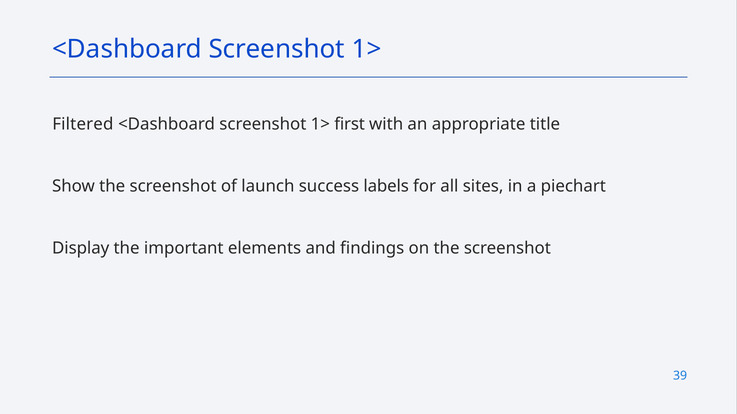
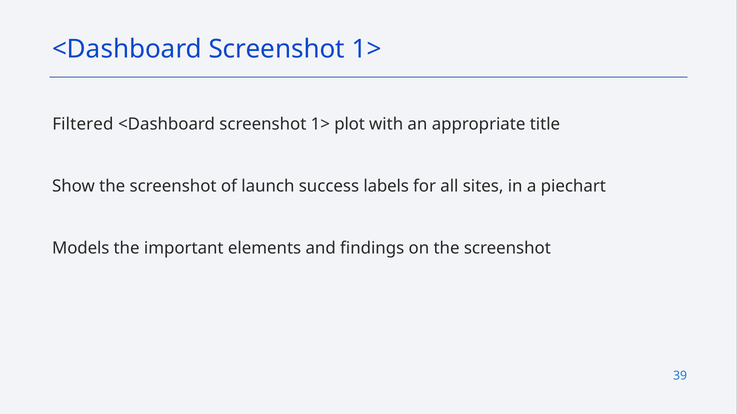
first: first -> plot
Display: Display -> Models
